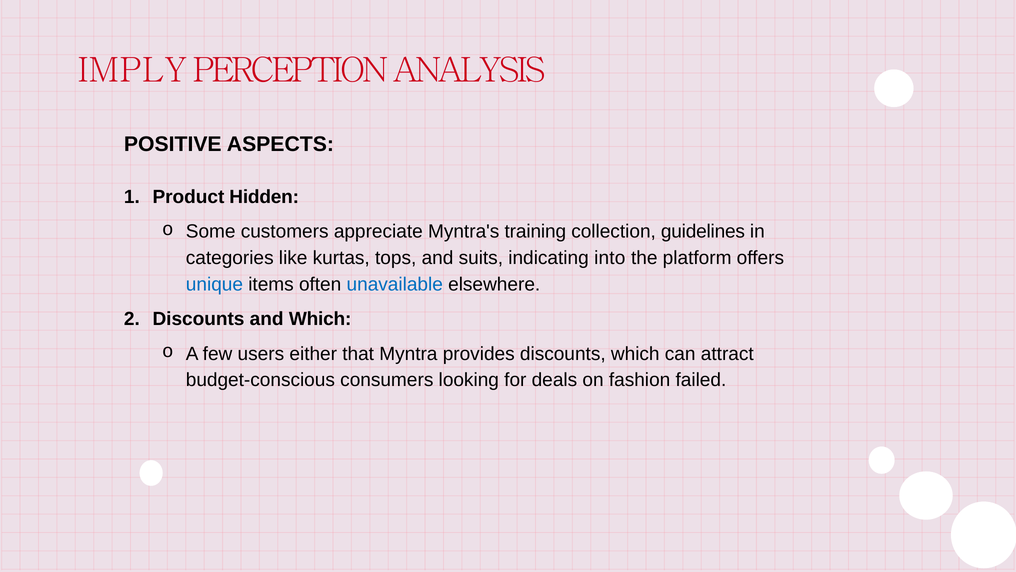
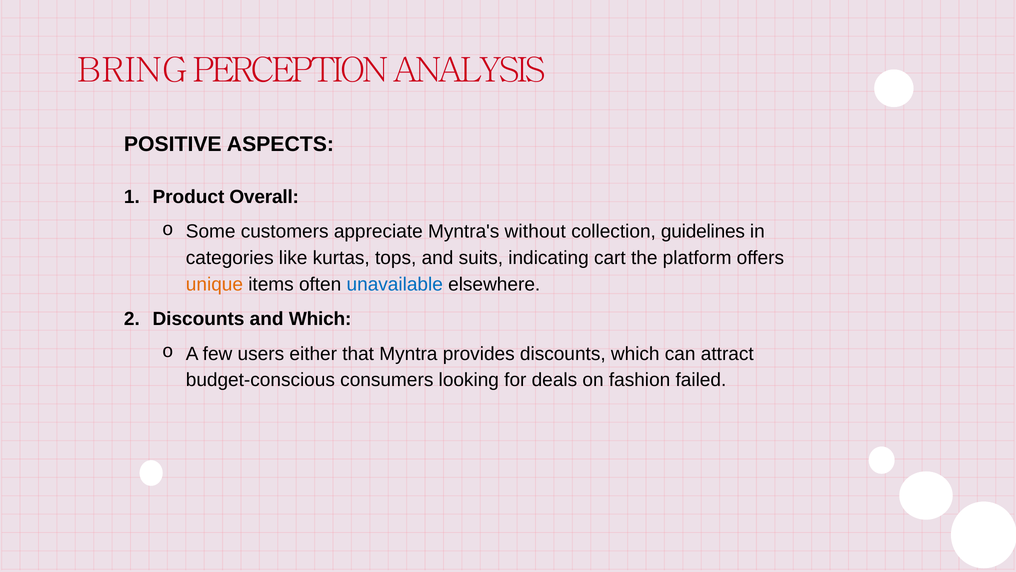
IMPLY: IMPLY -> BRING
Hidden: Hidden -> Overall
training: training -> without
into: into -> cart
unique colour: blue -> orange
